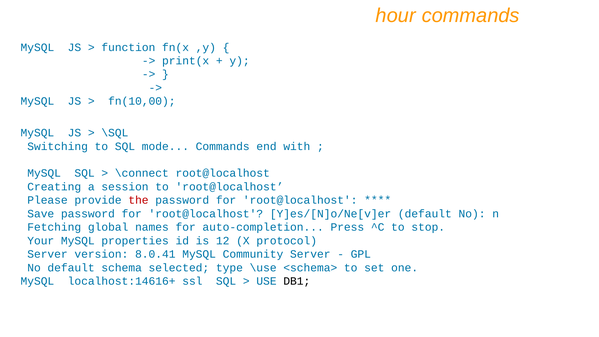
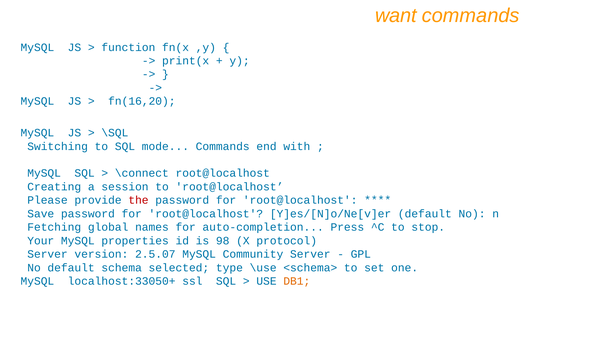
hour: hour -> want
fn(10,00: fn(10,00 -> fn(16,20
12: 12 -> 98
8.0.41: 8.0.41 -> 2.5.07
localhost:14616+: localhost:14616+ -> localhost:33050+
DB1 colour: black -> orange
